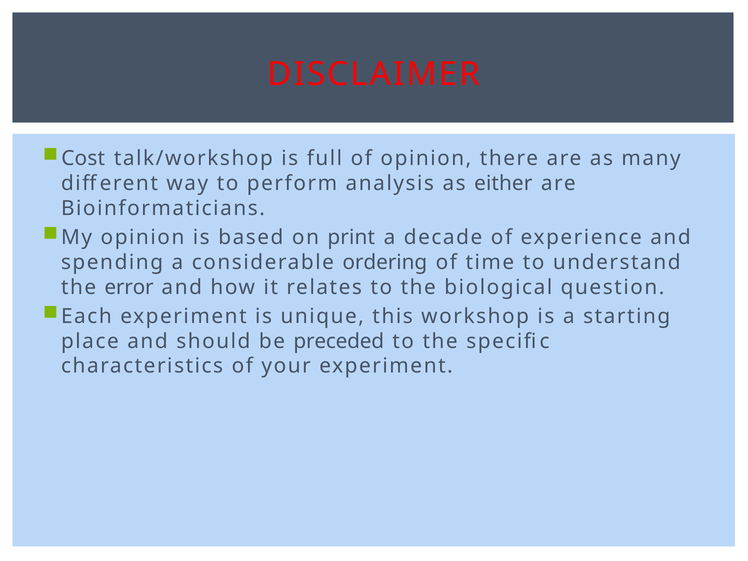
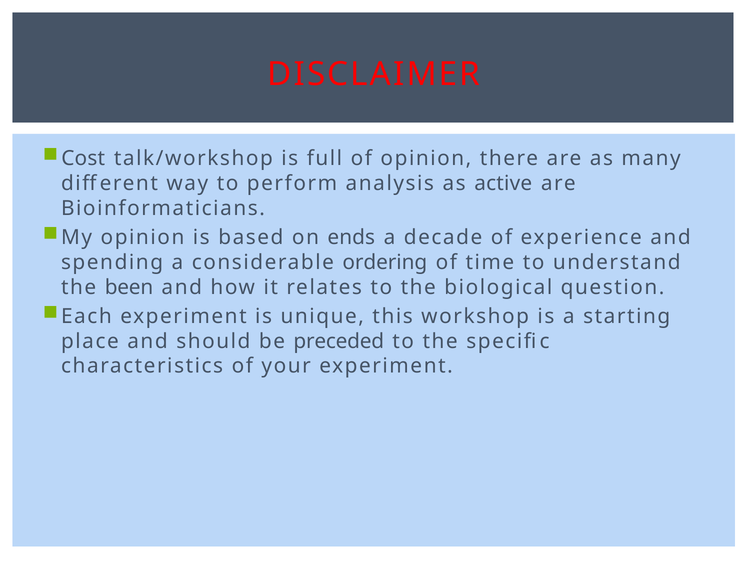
either: either -> active
print: print -> ends
error: error -> been
